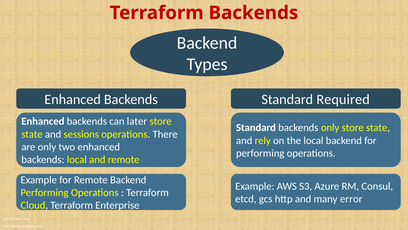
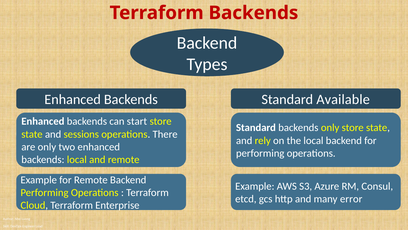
Required: Required -> Available
later: later -> start
